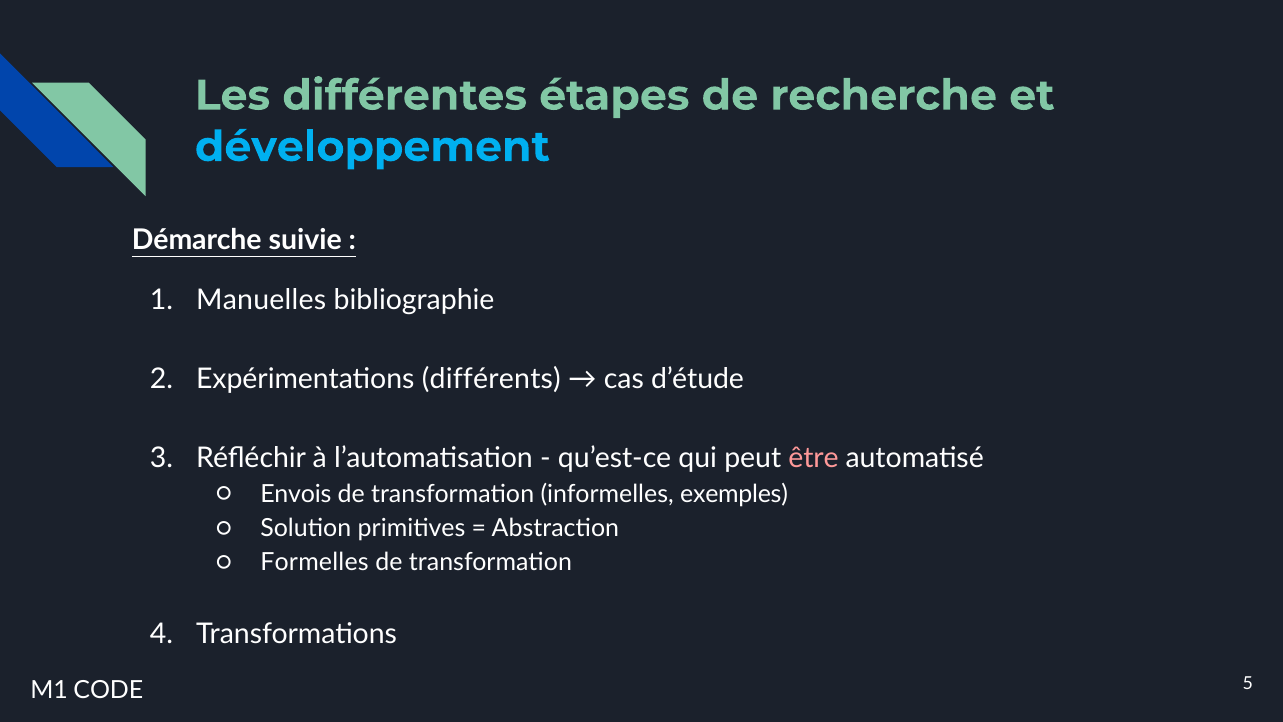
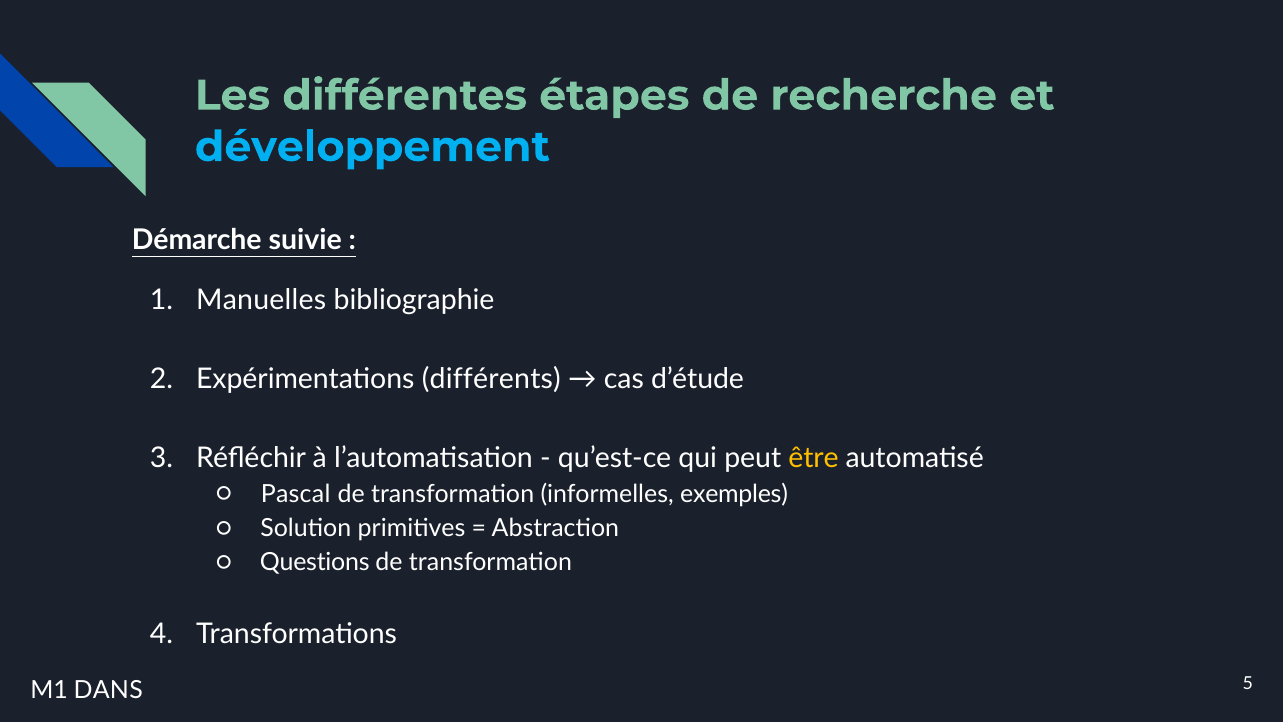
être colour: pink -> yellow
Envois: Envois -> Pascal
Formelles: Formelles -> Questions
CODE: CODE -> DANS
